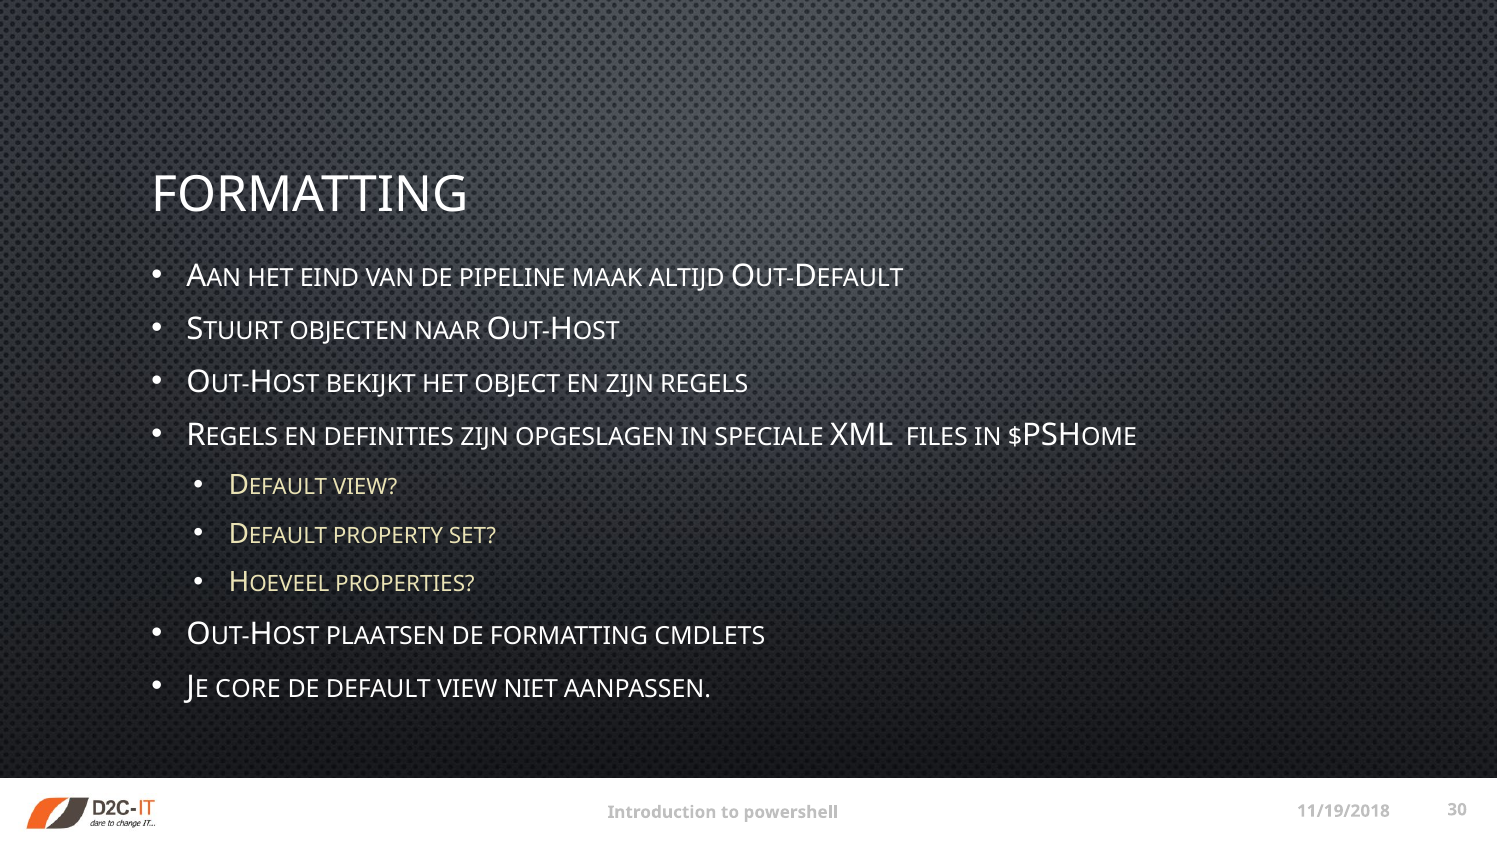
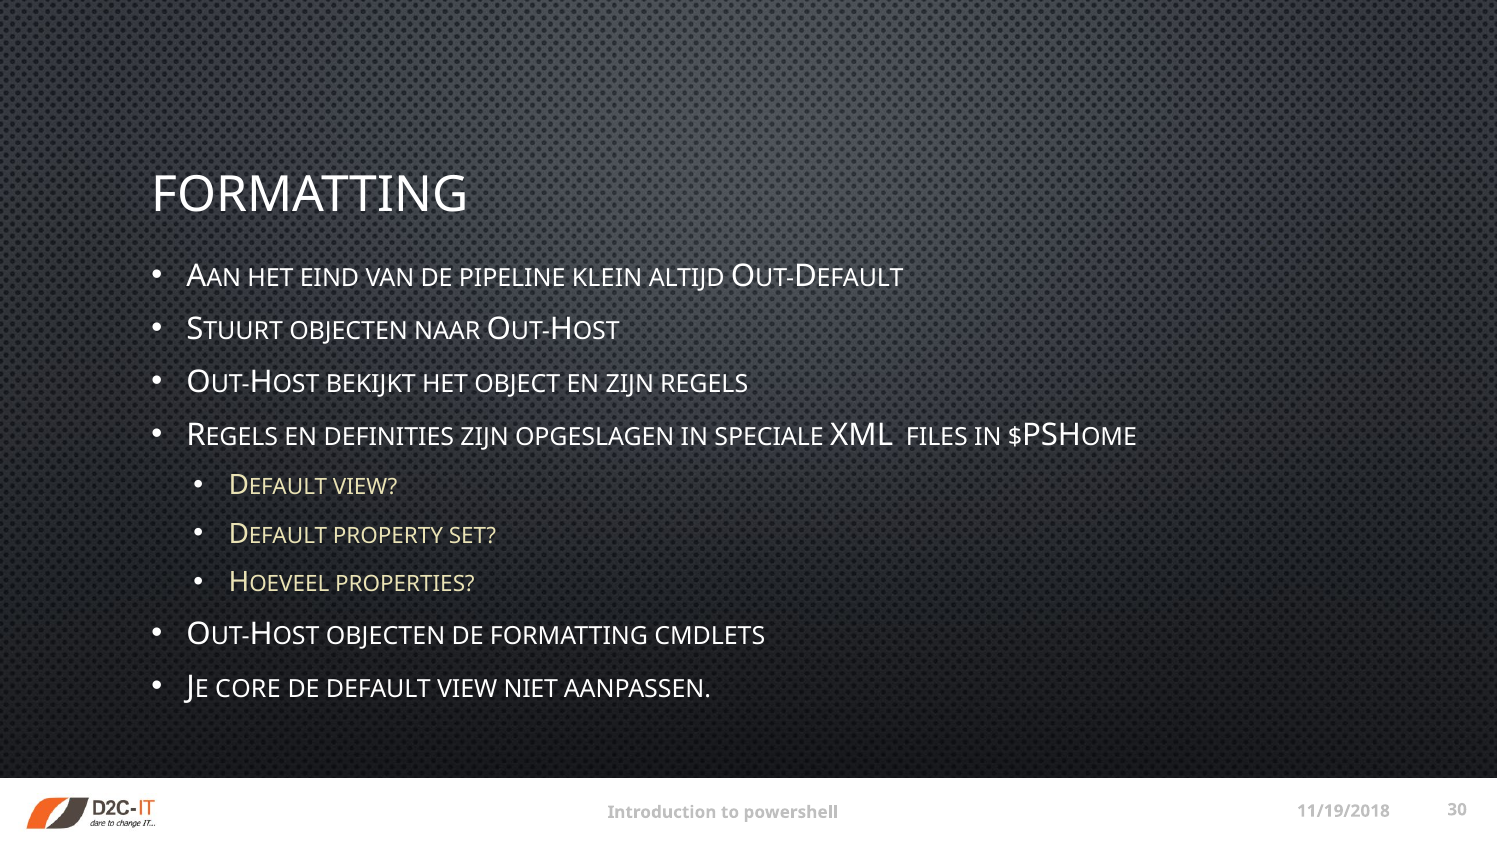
MAAK: MAAK -> KLEIN
PLAATSEN at (386, 636): PLAATSEN -> OBJECTEN
